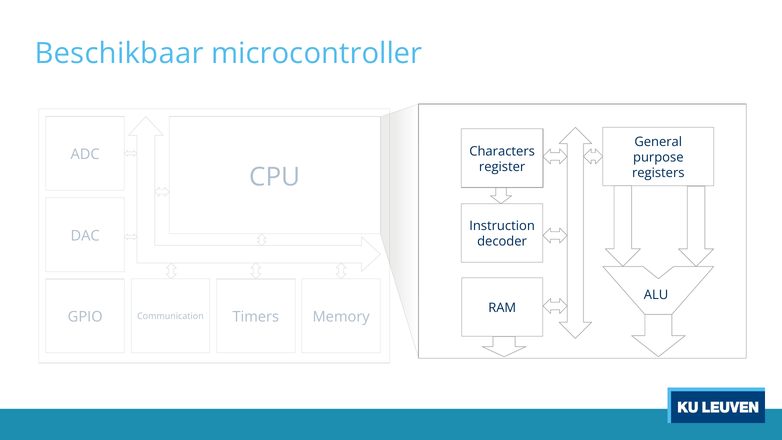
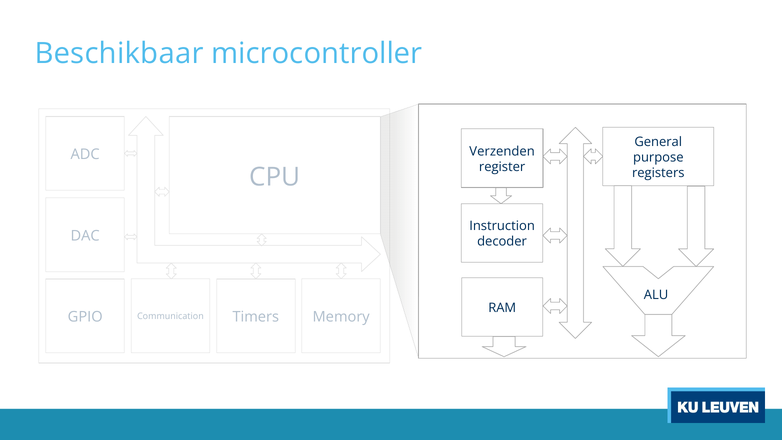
Characters: Characters -> Verzenden
